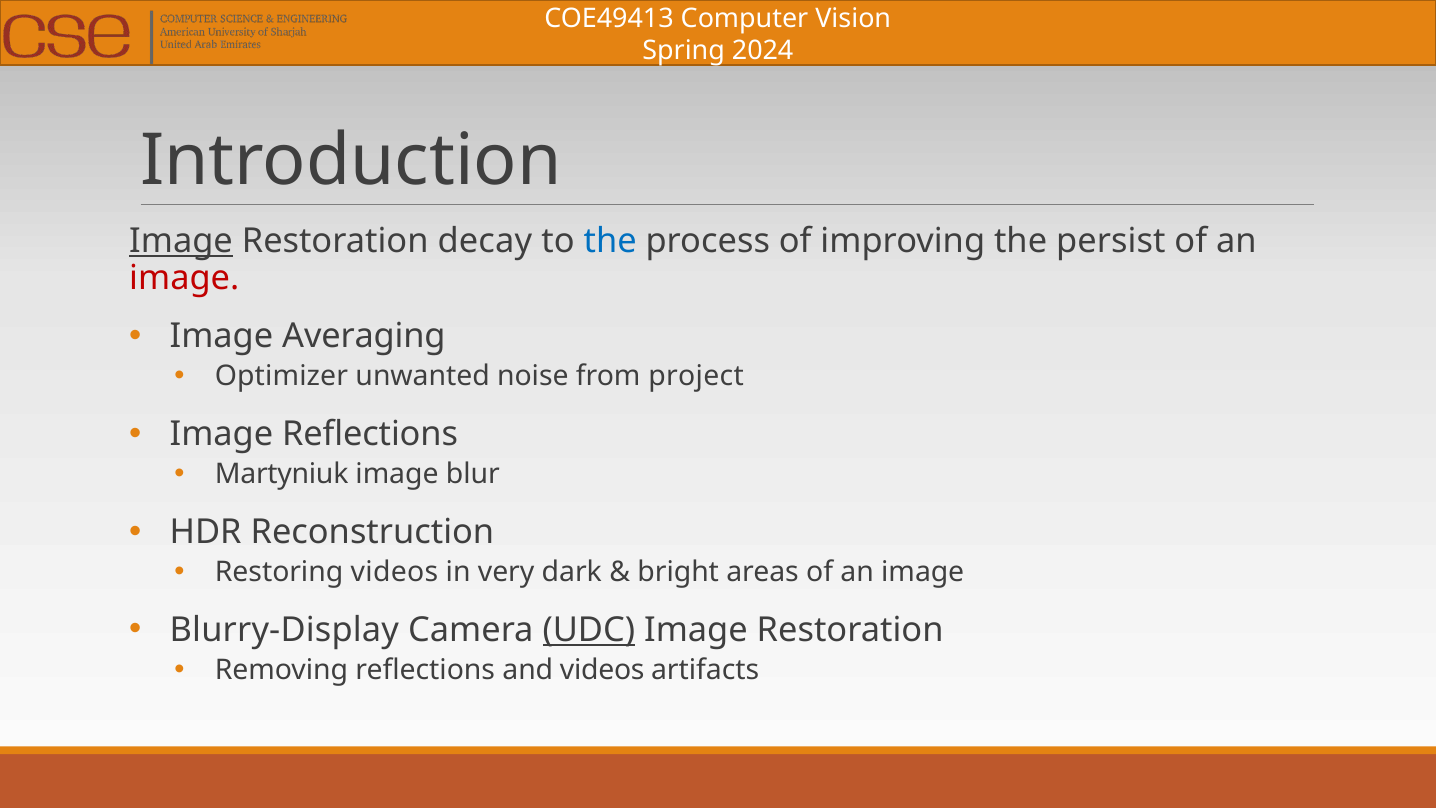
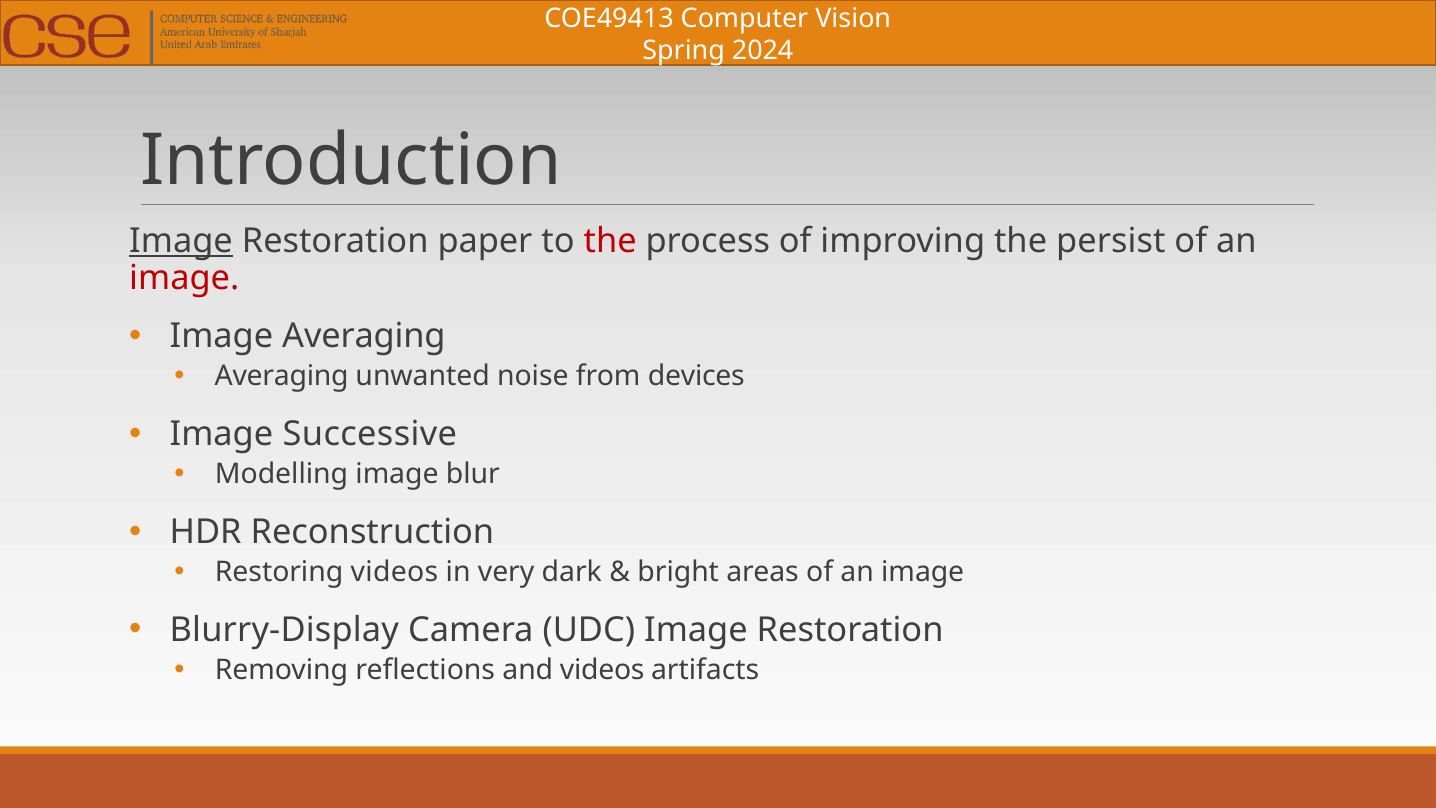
decay: decay -> paper
the at (610, 241) colour: blue -> red
Optimizer at (281, 376): Optimizer -> Averaging
project: project -> devices
Image Reflections: Reflections -> Successive
Martyniuk: Martyniuk -> Modelling
UDC underline: present -> none
